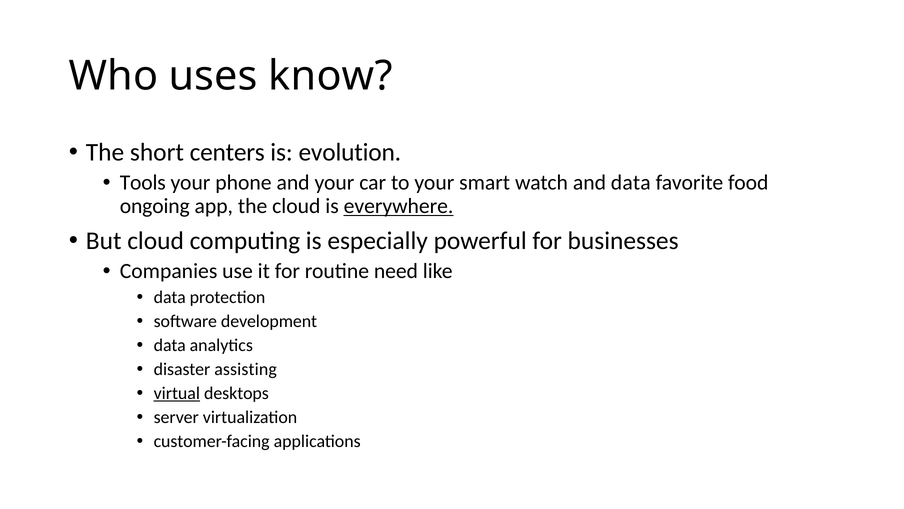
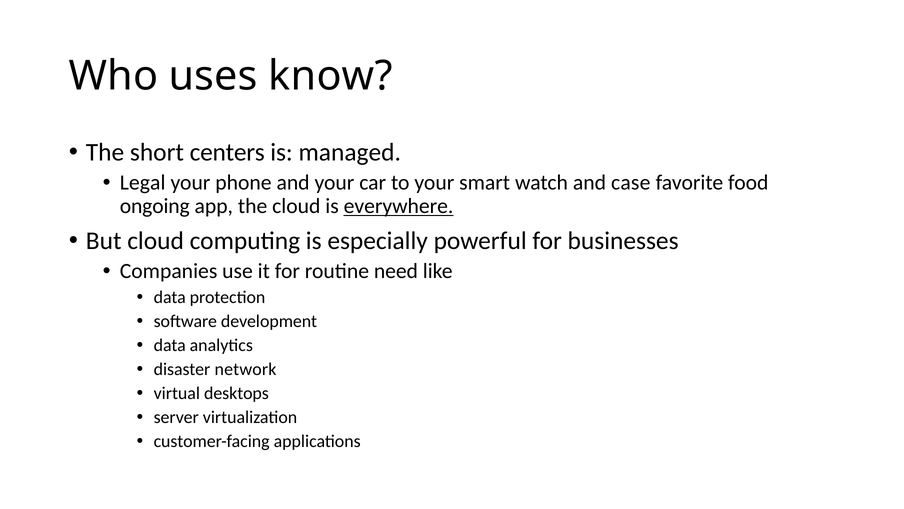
evolution: evolution -> managed
Tools: Tools -> Legal
and data: data -> case
assisting: assisting -> network
virtual underline: present -> none
